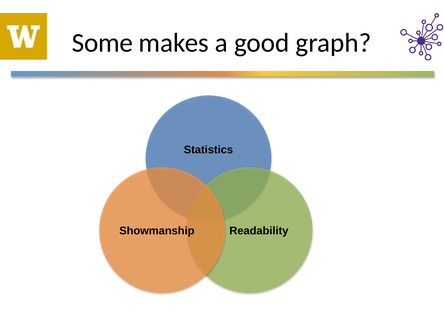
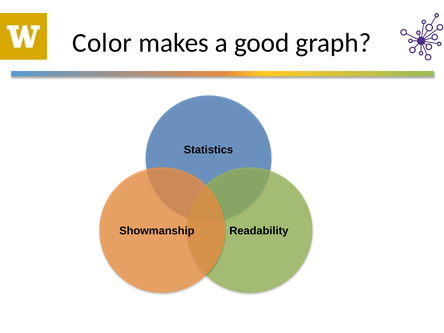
Some: Some -> Color
